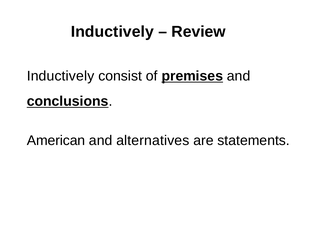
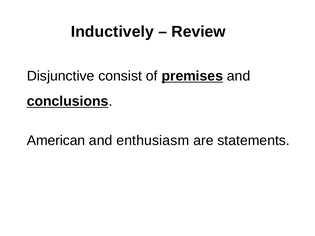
Inductively at (61, 76): Inductively -> Disjunctive
alternatives: alternatives -> enthusiasm
